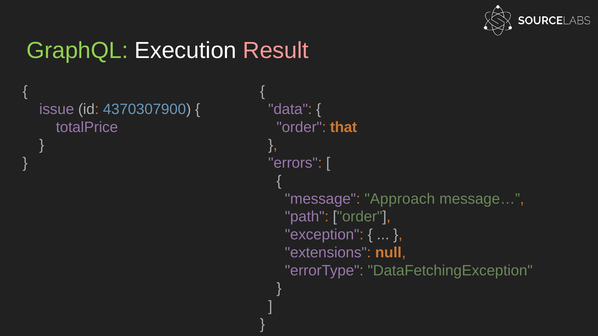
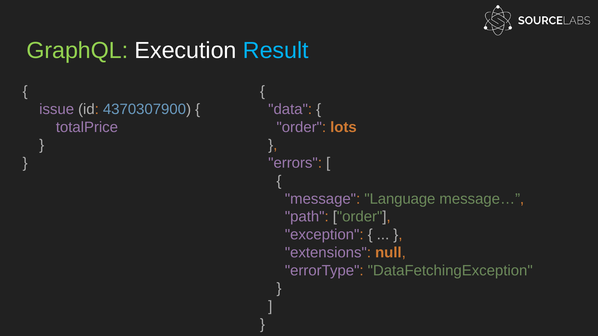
Result colour: pink -> light blue
that: that -> lots
Approach: Approach -> Language
